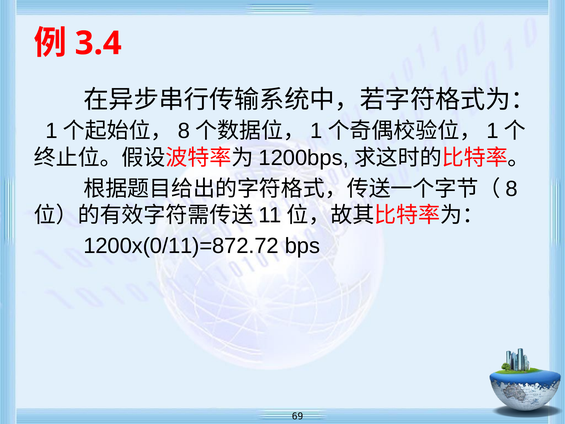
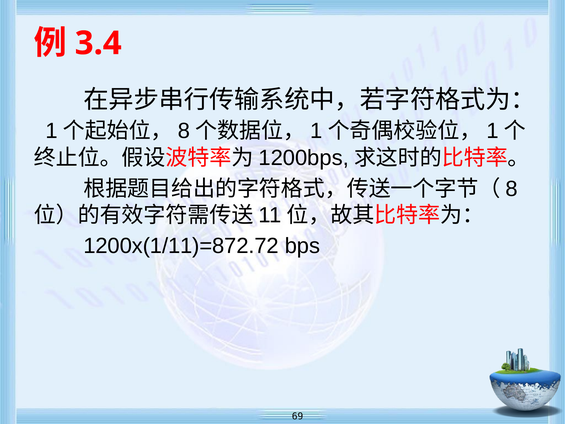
1200x(0/11)=872.72: 1200x(0/11)=872.72 -> 1200x(1/11)=872.72
